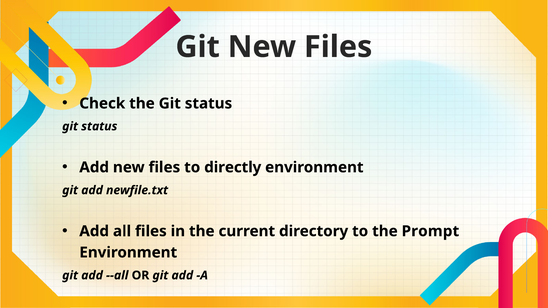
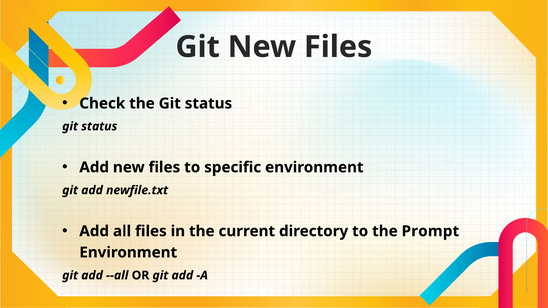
directly: directly -> specific
